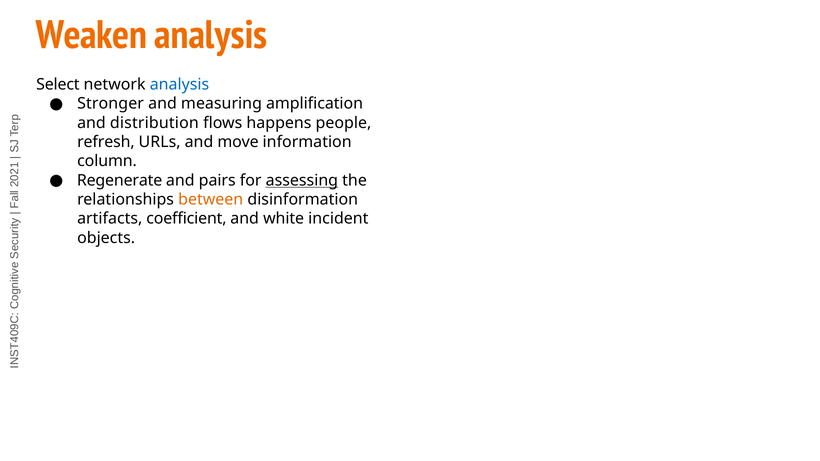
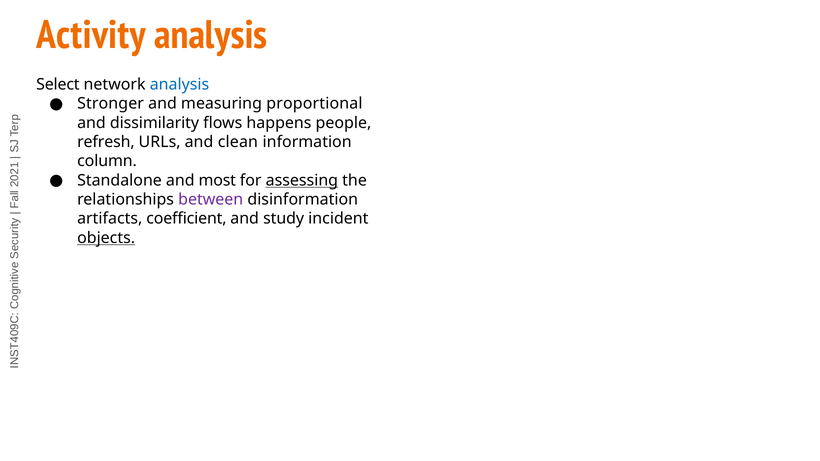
Weaken: Weaken -> Activity
amplification: amplification -> proportional
distribution: distribution -> dissimilarity
move: move -> clean
Regenerate: Regenerate -> Standalone
pairs: pairs -> most
between colour: orange -> purple
white: white -> study
objects underline: none -> present
